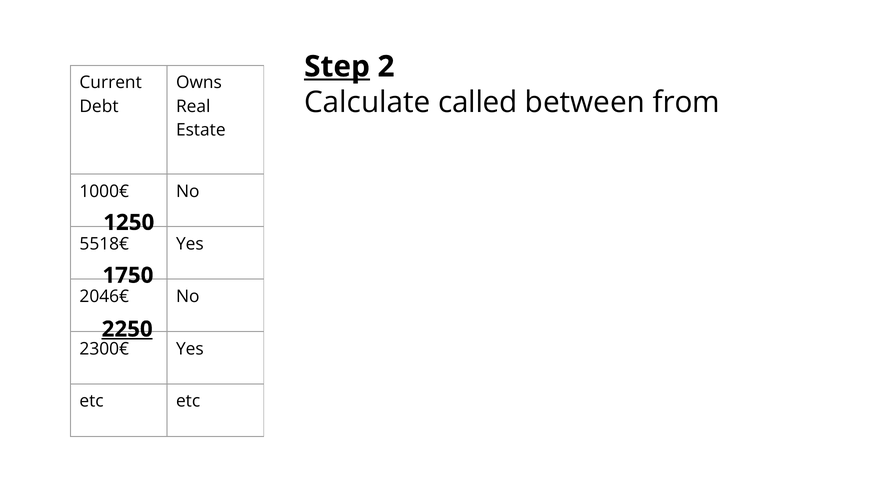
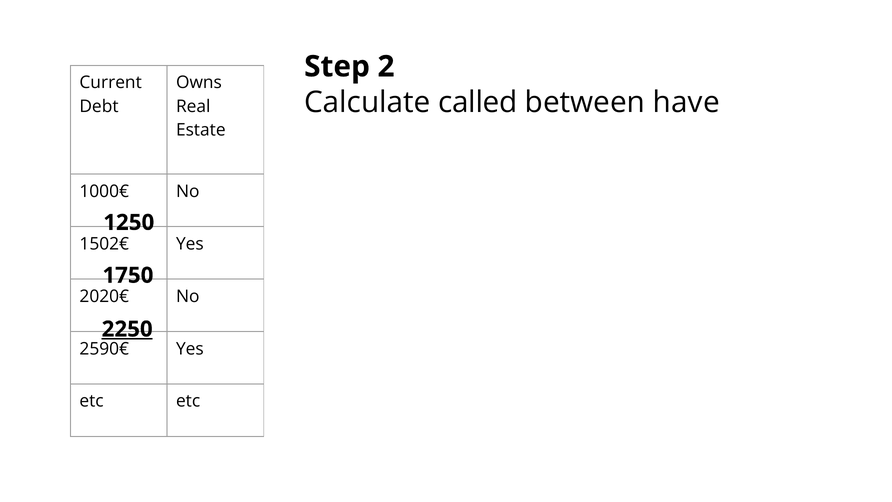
Step underline: present -> none
from: from -> have
5518€: 5518€ -> 1502€
2046€: 2046€ -> 2020€
2300€: 2300€ -> 2590€
